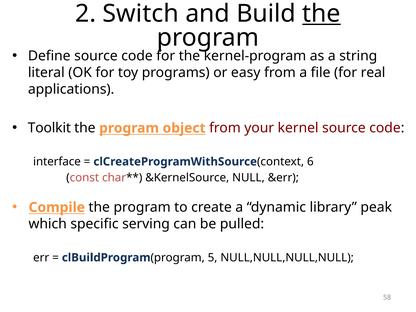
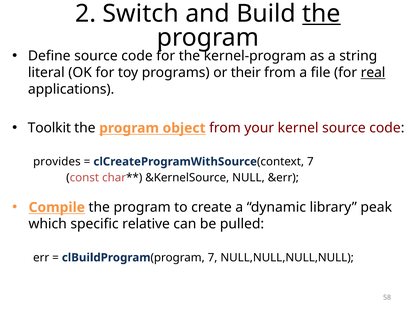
easy: easy -> their
real underline: none -> present
interface: interface -> provides
6 at (310, 162): 6 -> 7
serving: serving -> relative
program 5: 5 -> 7
